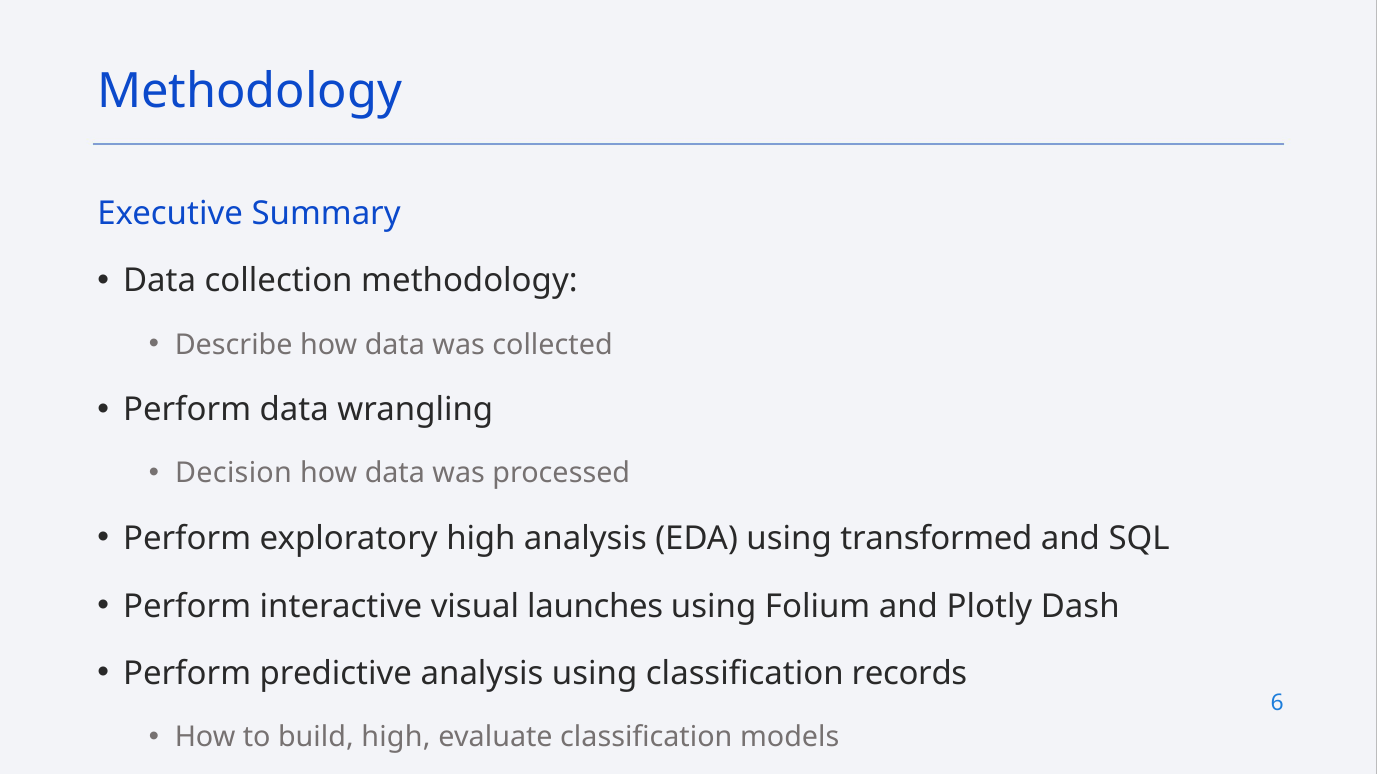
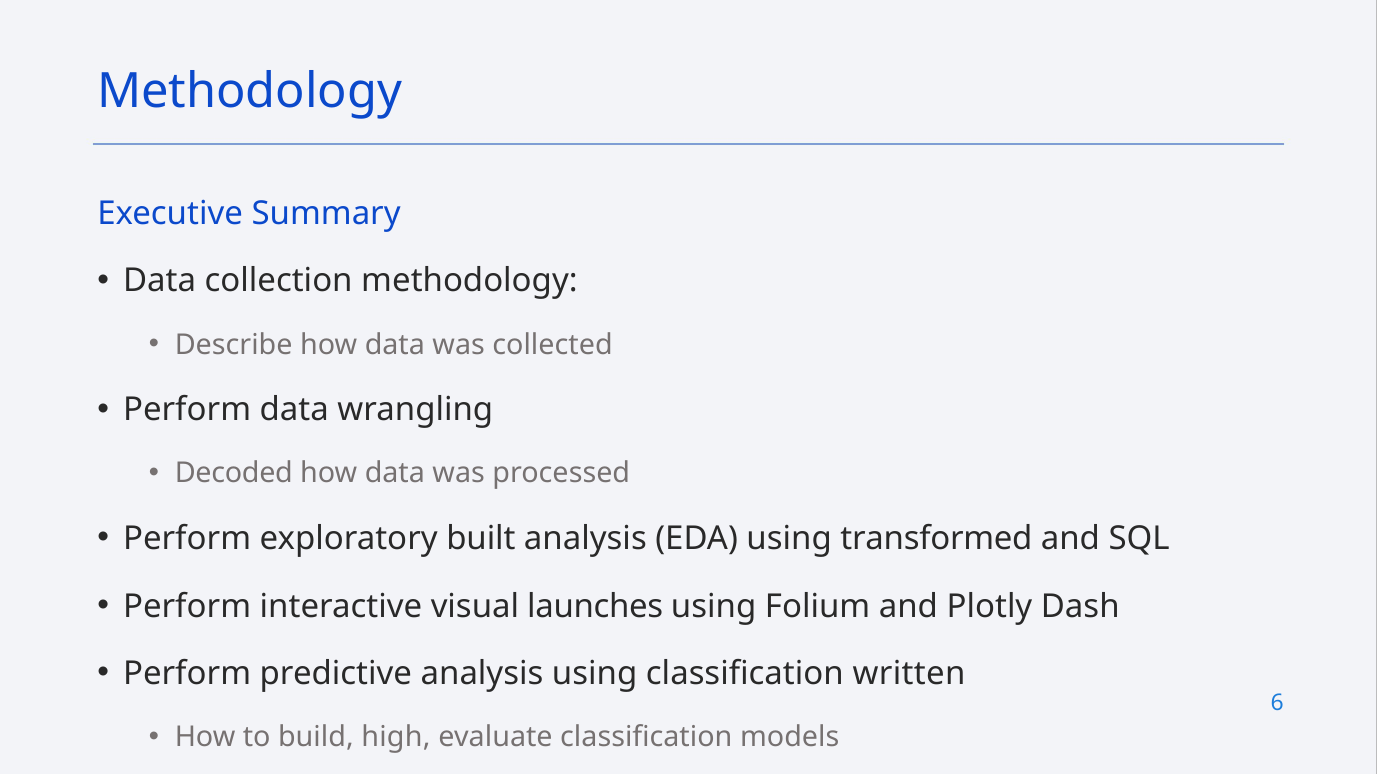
Decision: Decision -> Decoded
exploratory high: high -> built
records: records -> written
